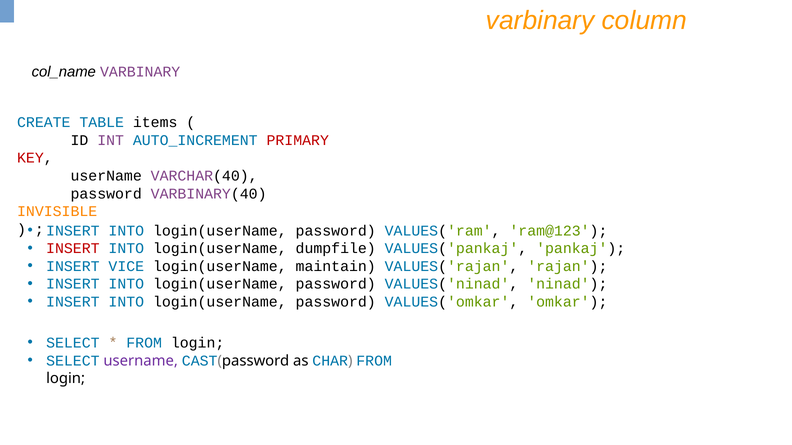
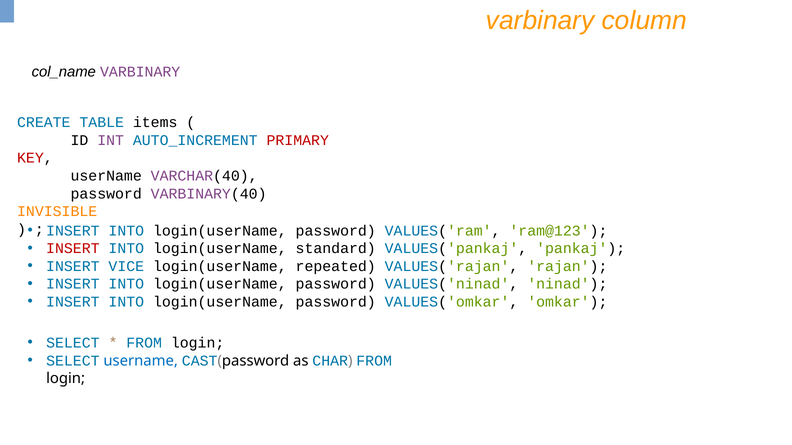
dumpfile: dumpfile -> standard
maintain: maintain -> repeated
username at (141, 361) colour: purple -> blue
